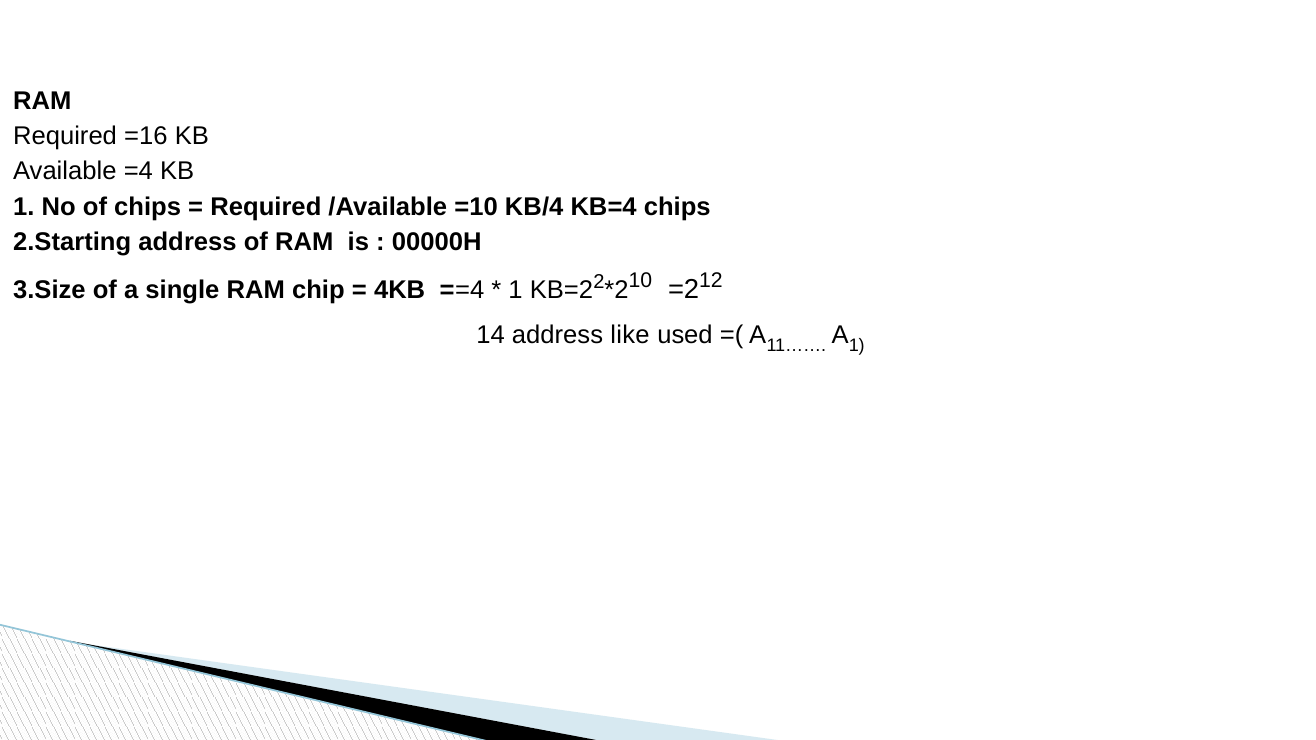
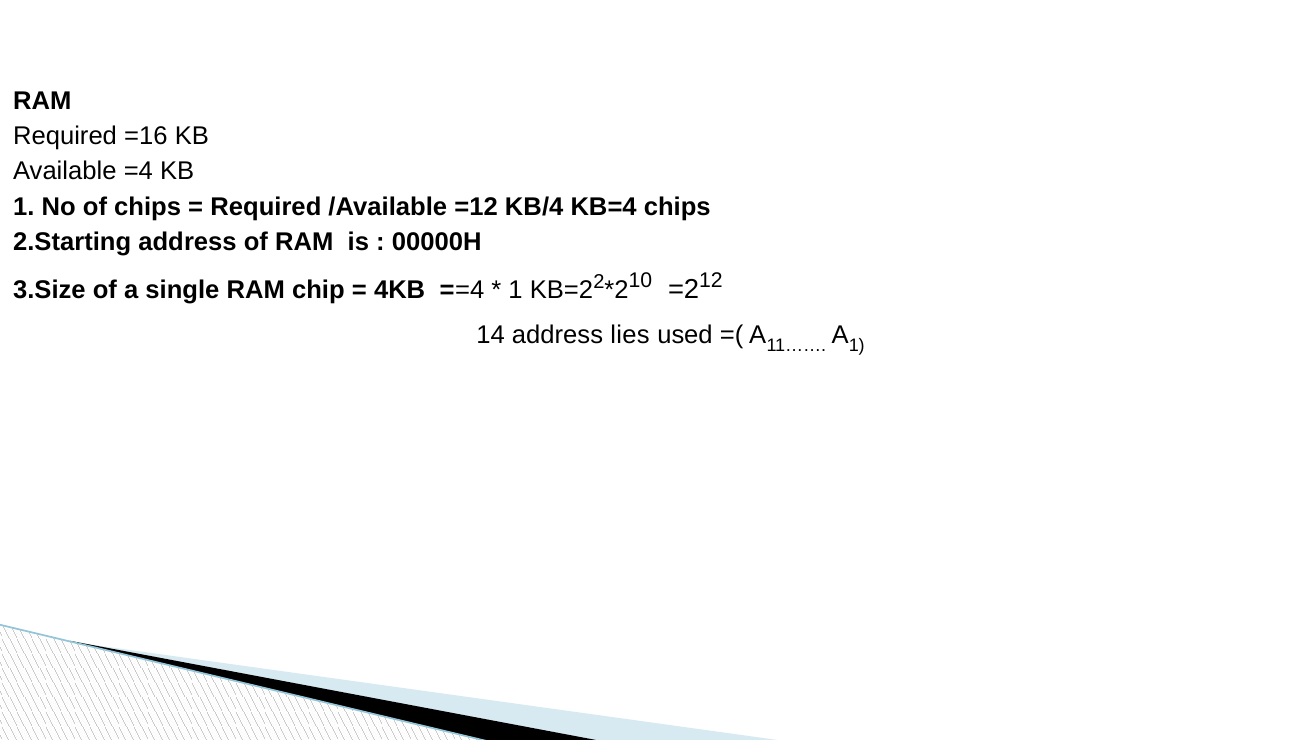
=10: =10 -> =12
like: like -> lies
